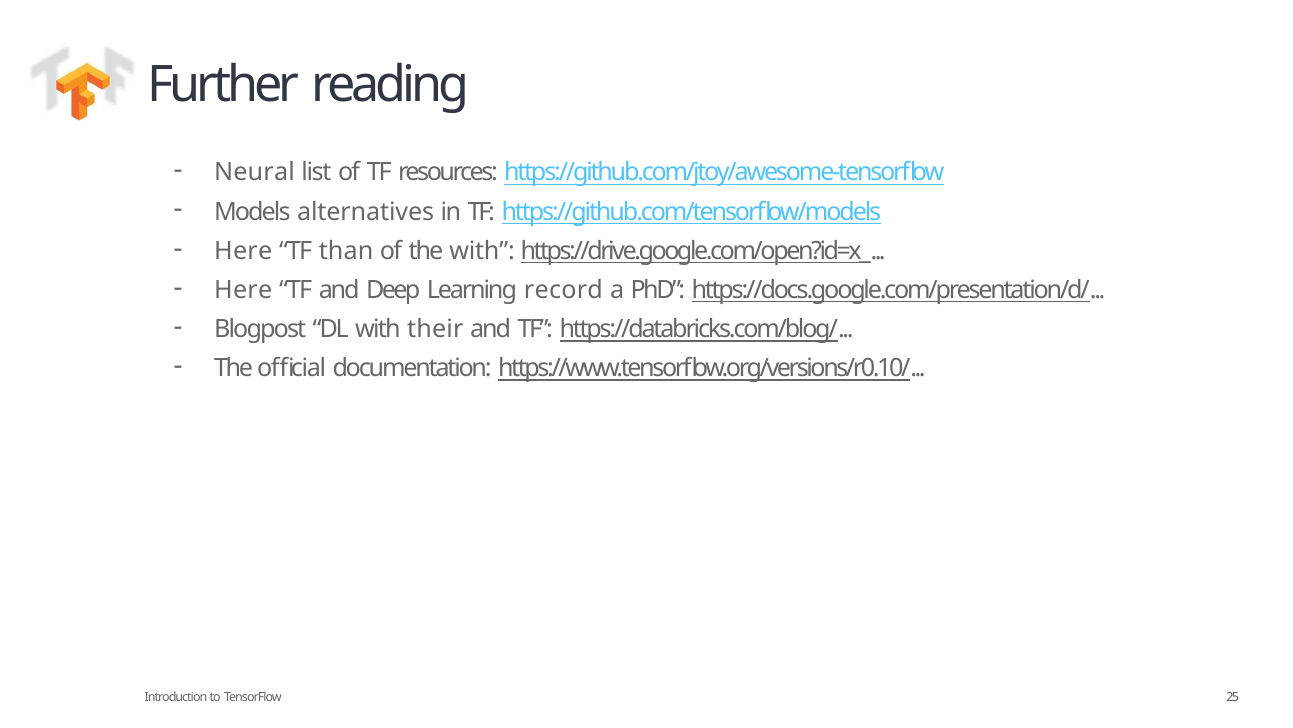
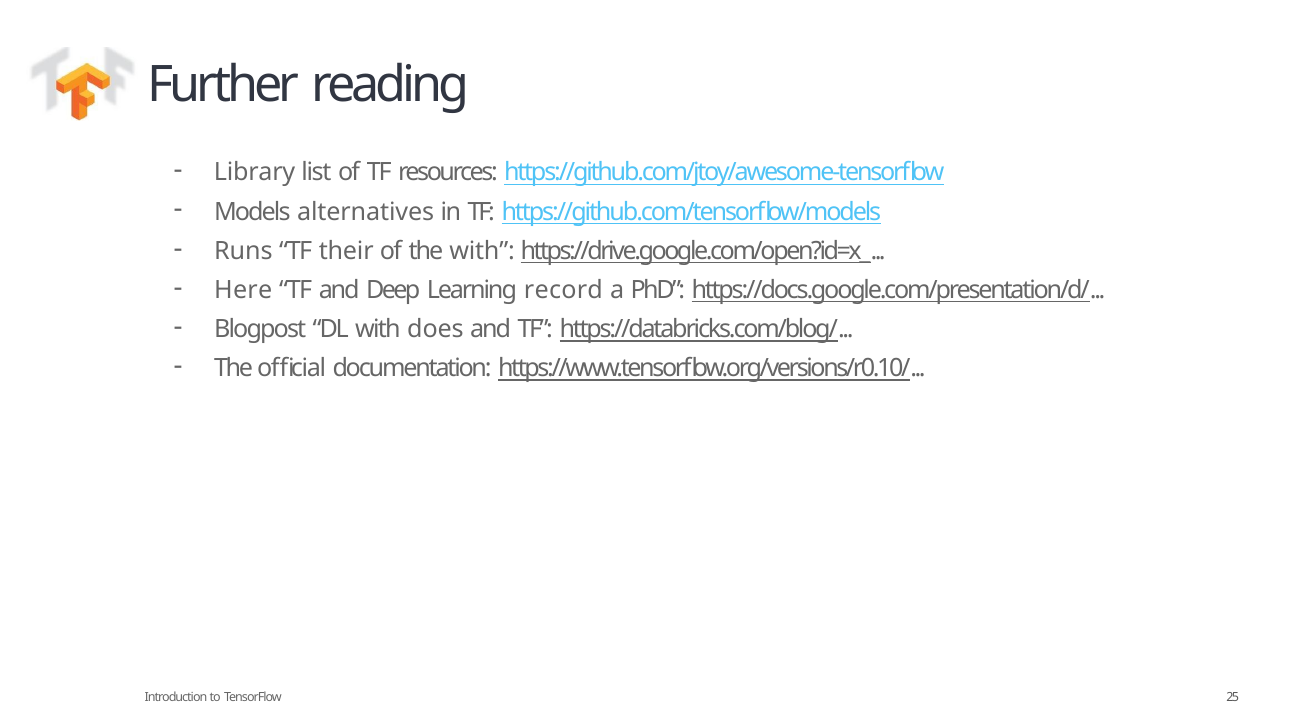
Neural: Neural -> Library
Here at (243, 251): Here -> Runs
than: than -> their
their: their -> does
